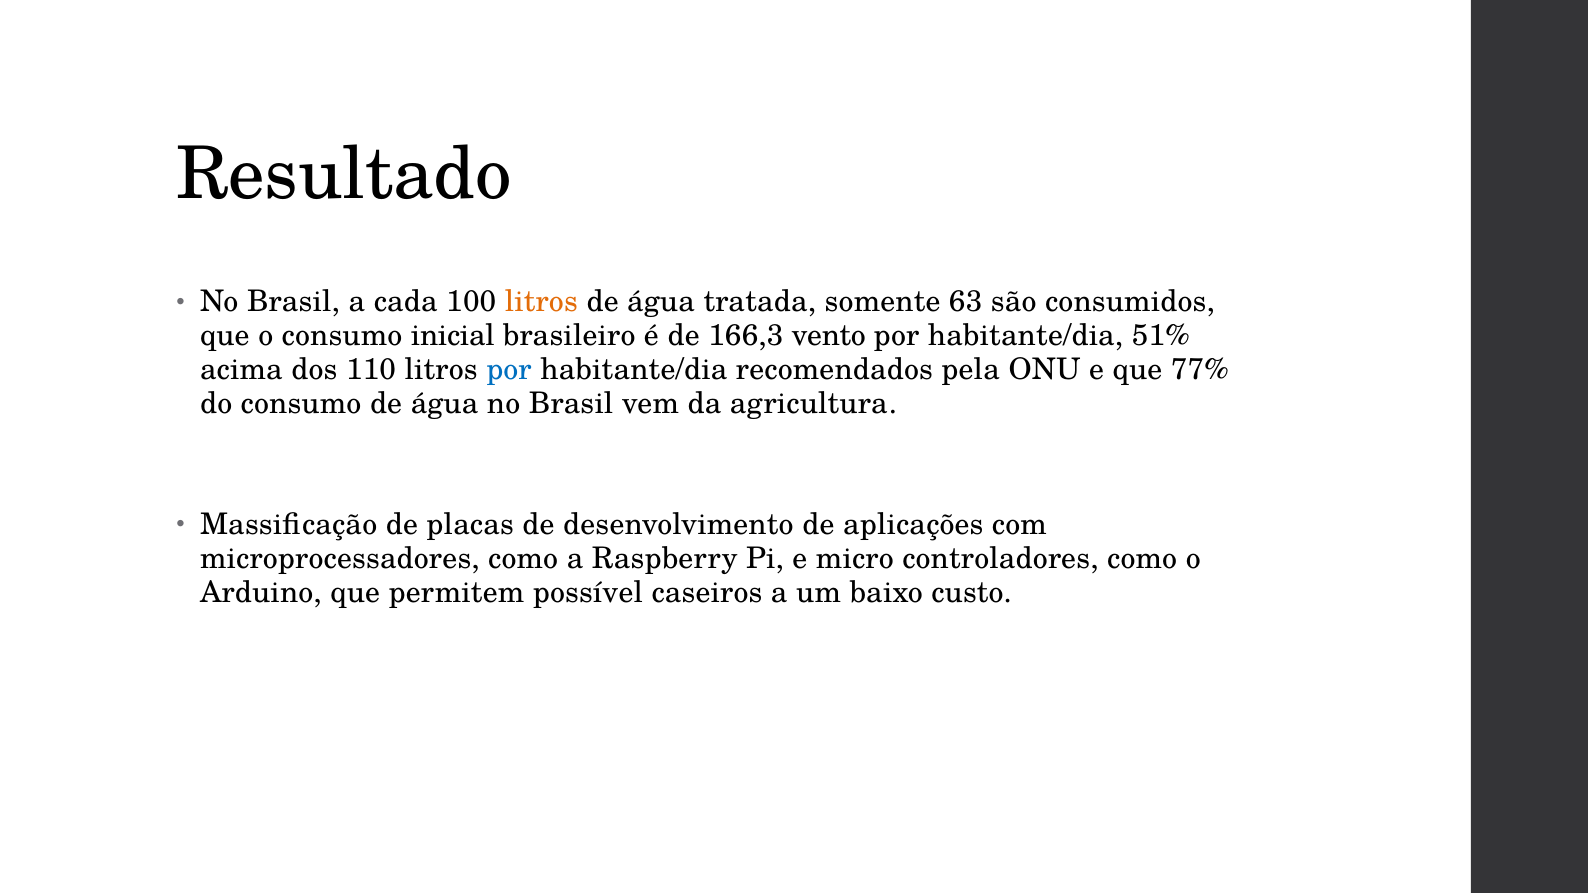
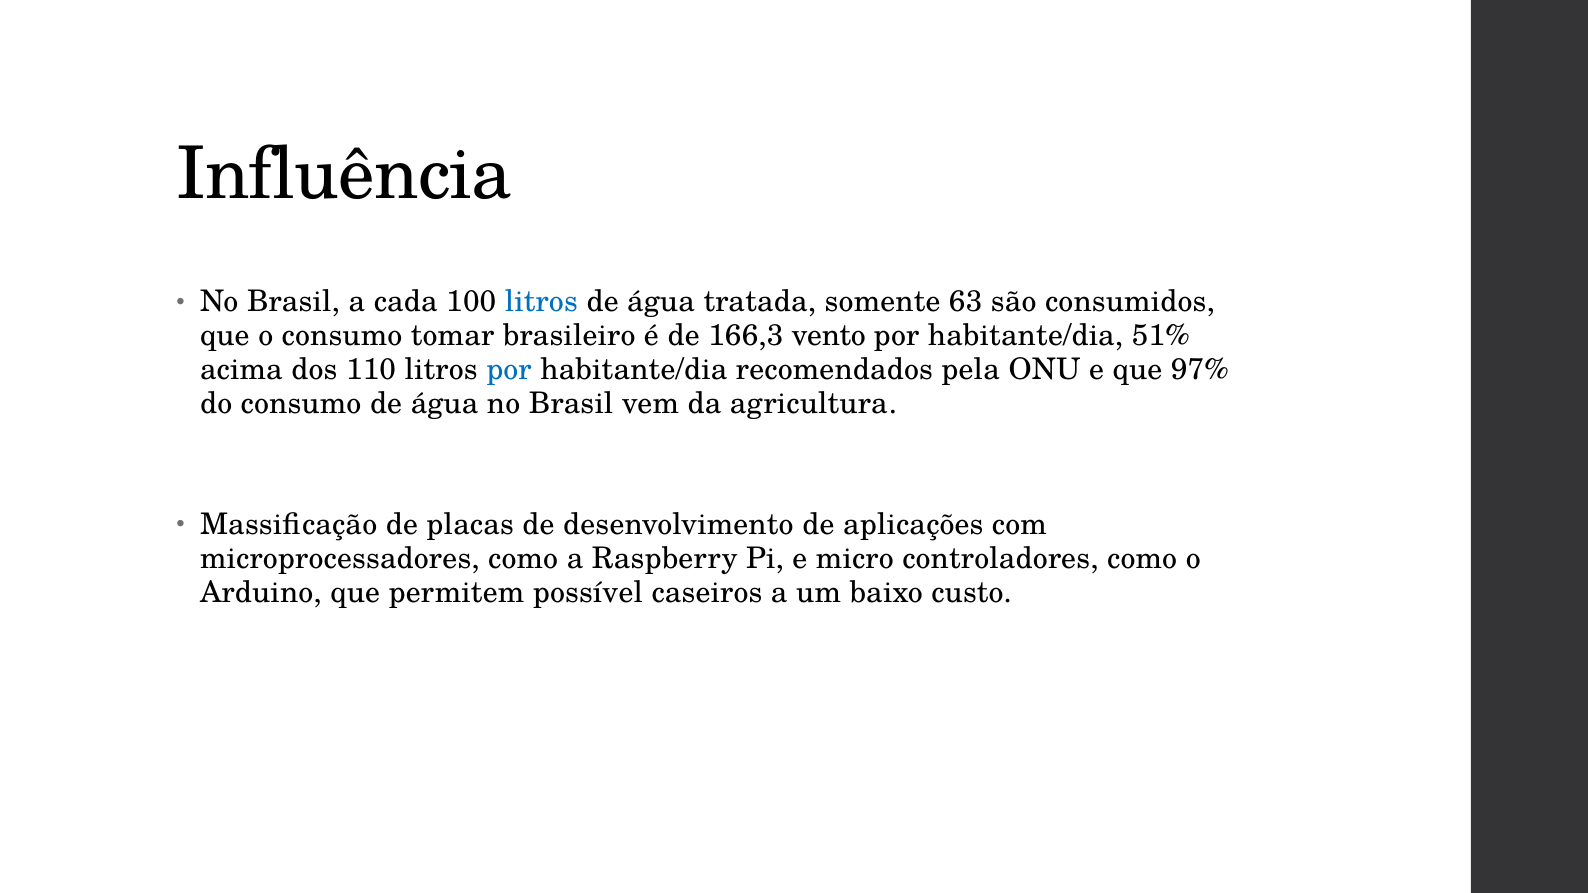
Resultado: Resultado -> Influência
litros at (541, 302) colour: orange -> blue
inicial: inicial -> tomar
77%: 77% -> 97%
